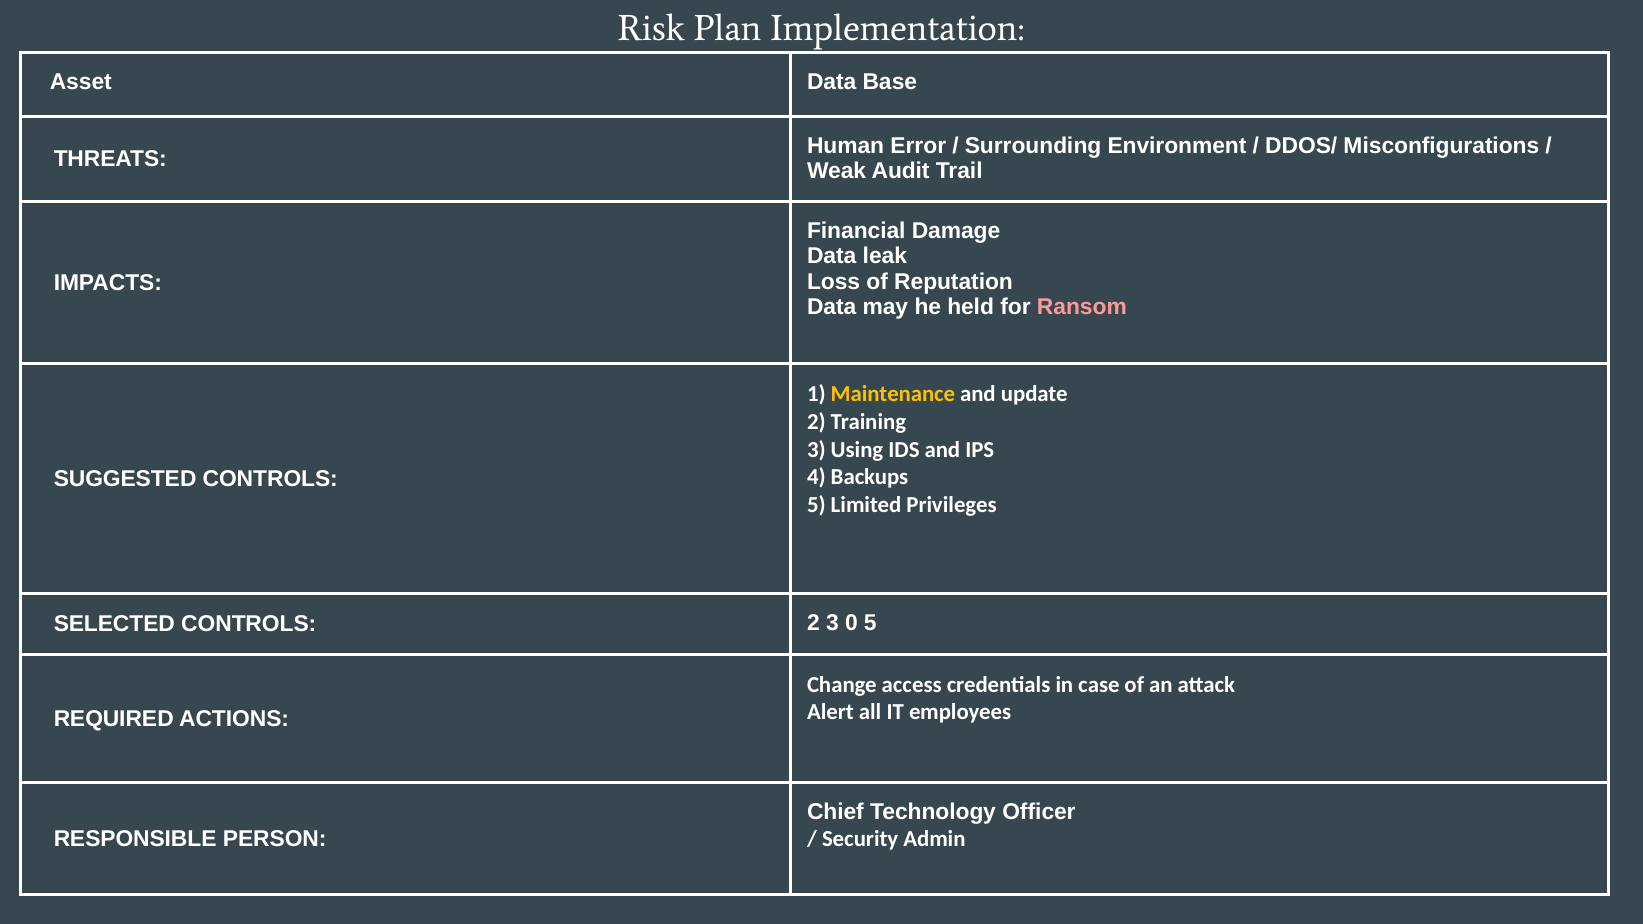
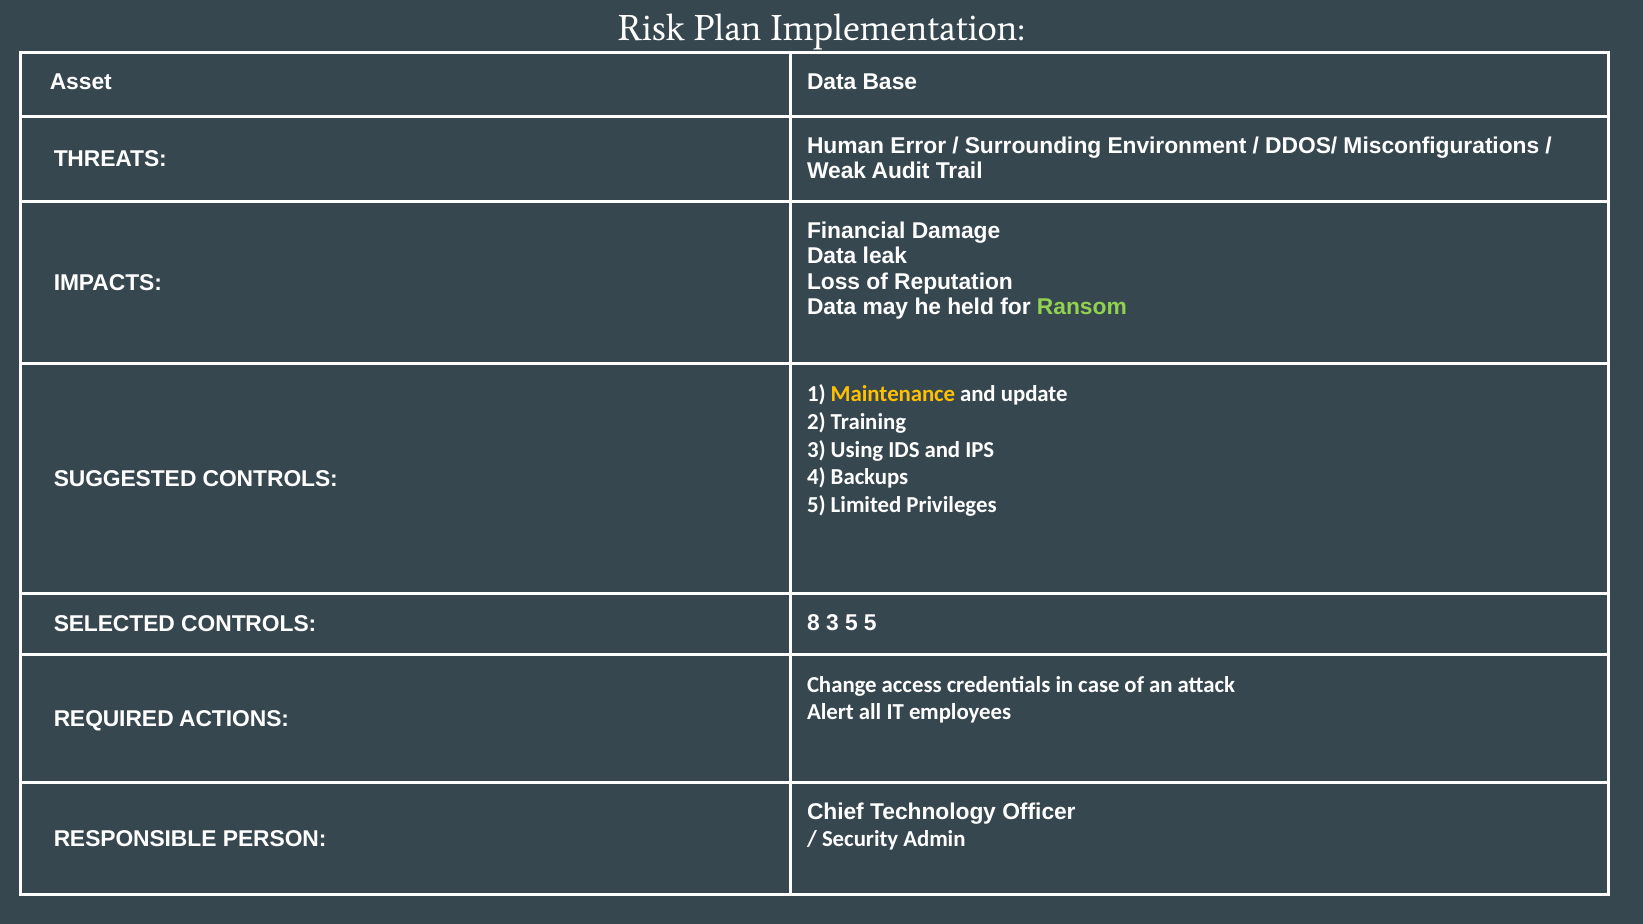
Ransom colour: pink -> light green
CONTROLS 2: 2 -> 8
3 0: 0 -> 5
